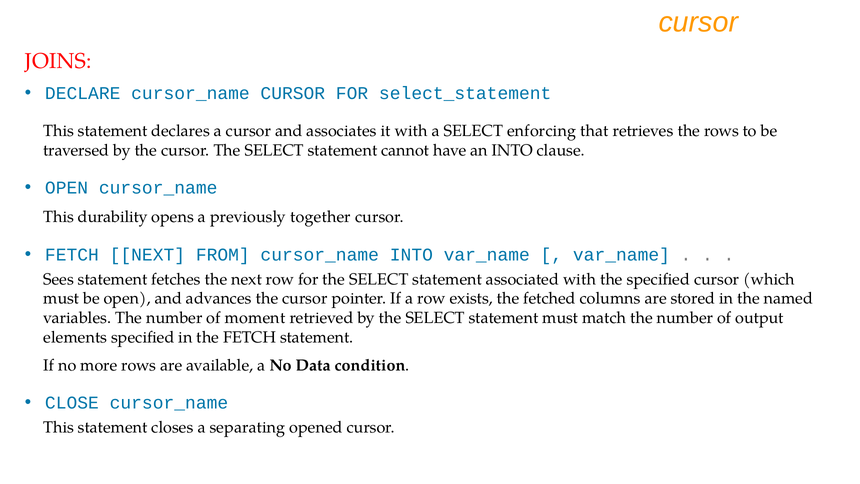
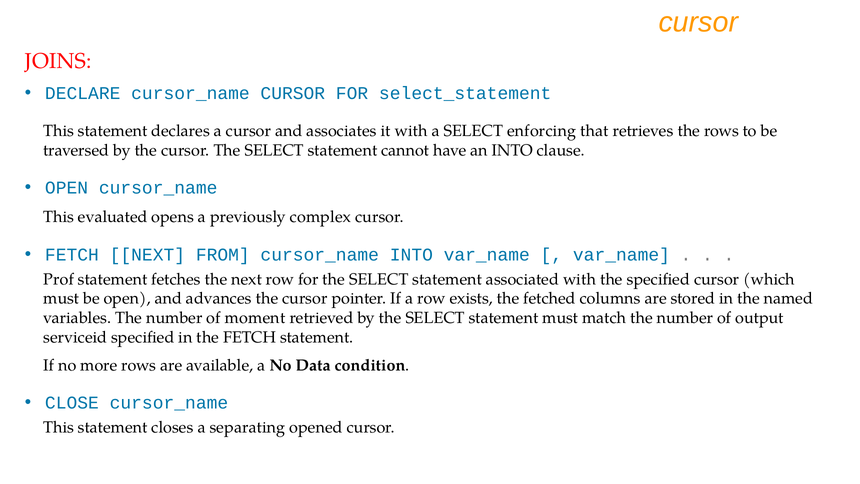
durability: durability -> evaluated
together: together -> complex
Sees: Sees -> Prof
elements: elements -> serviceid
